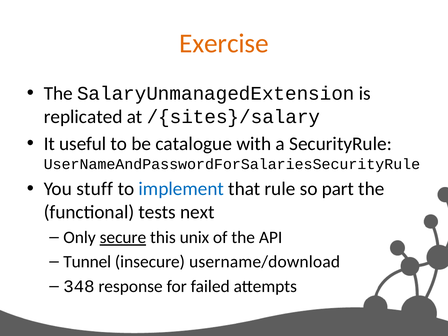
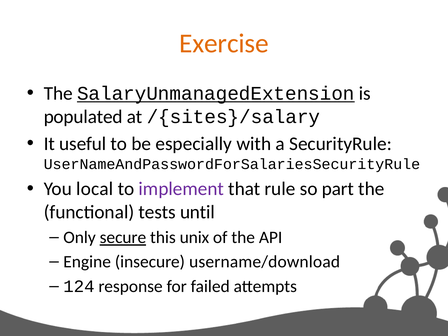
SalaryUnmanagedExtension underline: none -> present
replicated: replicated -> populated
catalogue: catalogue -> especially
stuff: stuff -> local
implement colour: blue -> purple
next: next -> until
Tunnel: Tunnel -> Engine
348: 348 -> 124
